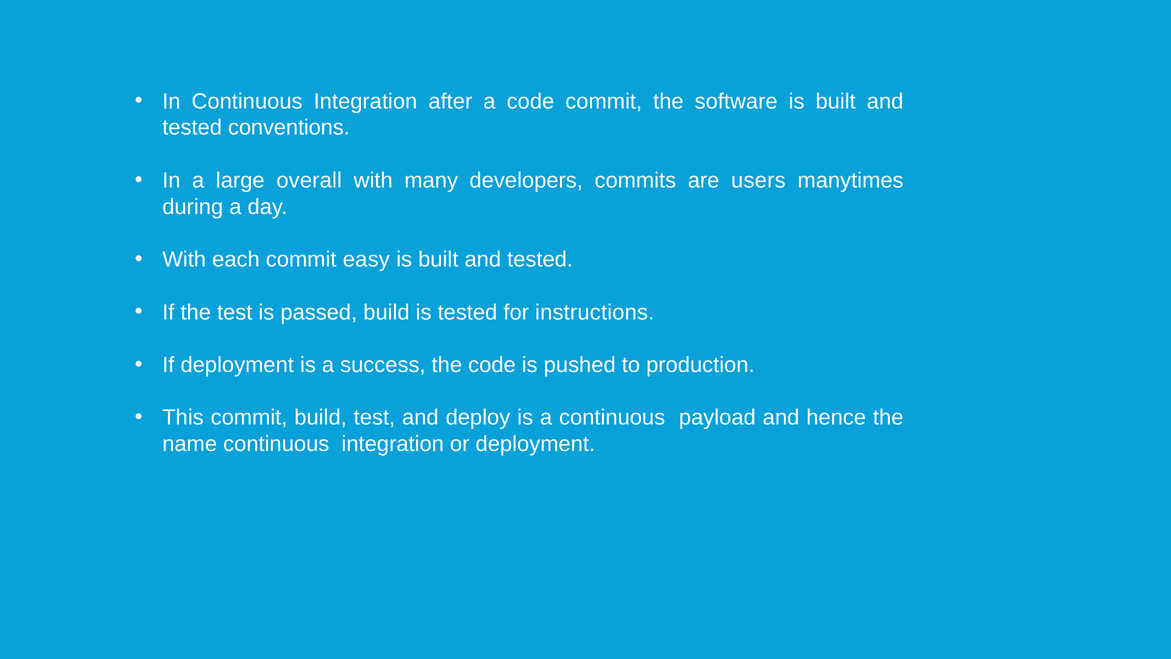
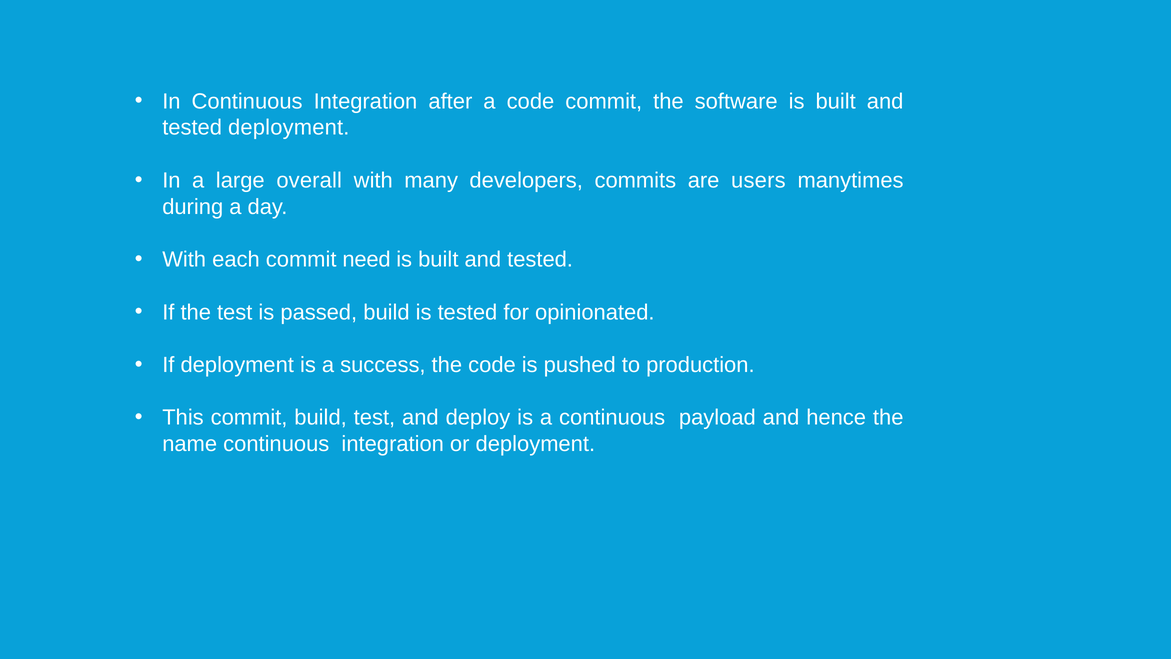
tested conventions: conventions -> deployment
easy: easy -> need
instructions: instructions -> opinionated
